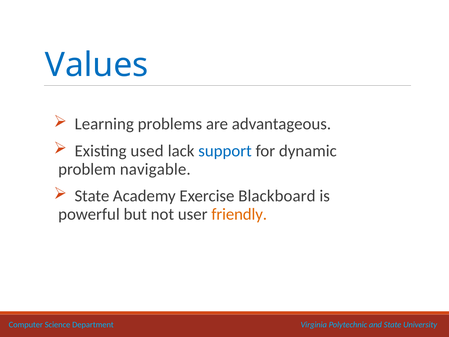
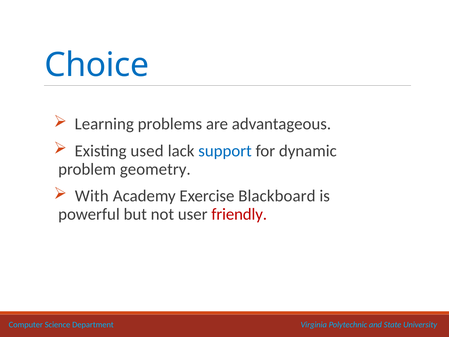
Values: Values -> Choice
navigable: navigable -> geometry
State at (92, 196): State -> With
friendly colour: orange -> red
